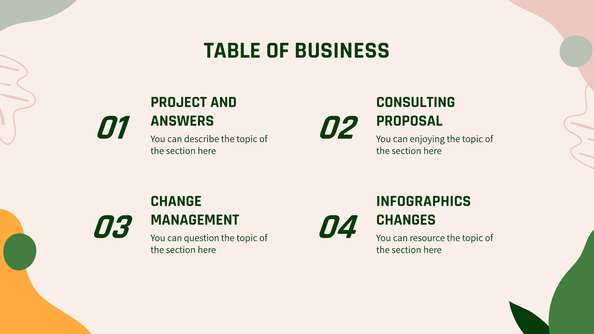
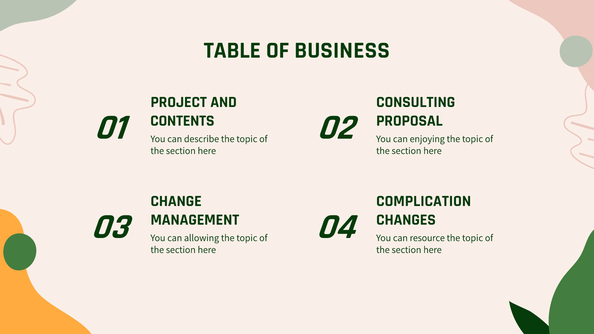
ANSWERS: ANSWERS -> CONTENTS
INFOGRAPHICS: INFOGRAPHICS -> COMPLICATION
question: question -> allowing
